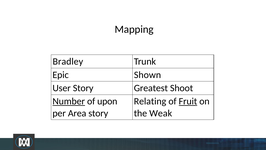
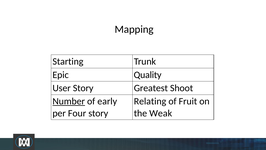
Bradley: Bradley -> Starting
Shown: Shown -> Quality
upon: upon -> early
Fruit underline: present -> none
Area: Area -> Four
